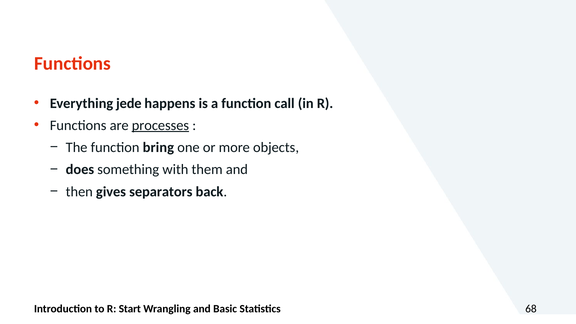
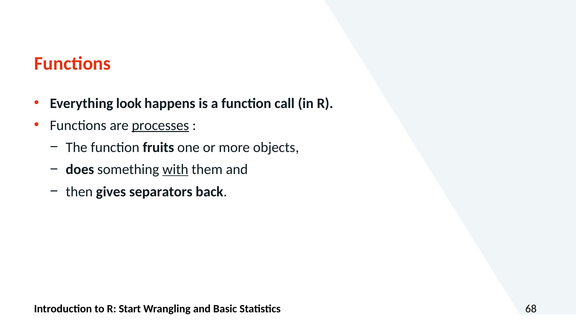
jede: jede -> look
bring: bring -> fruits
with underline: none -> present
